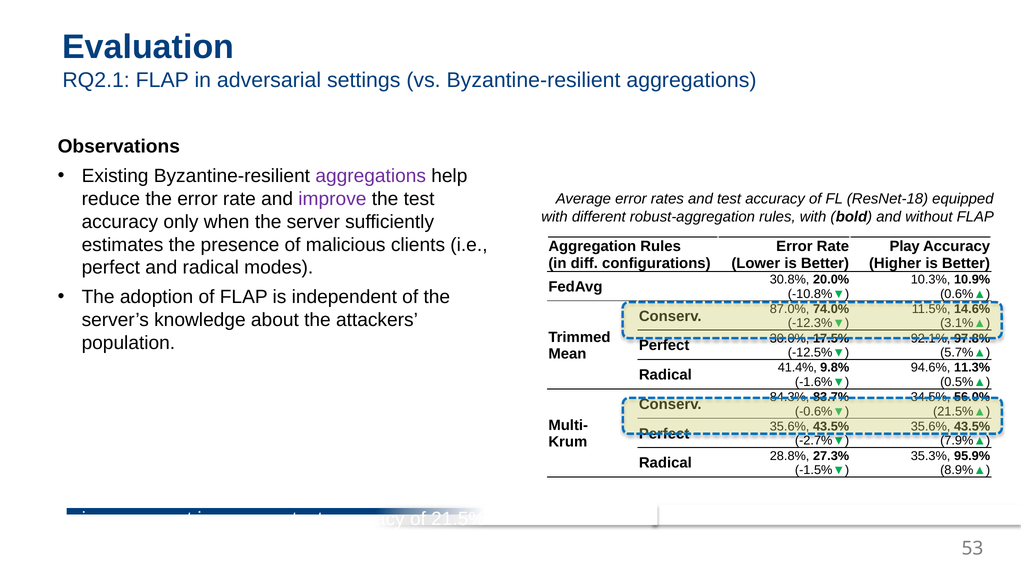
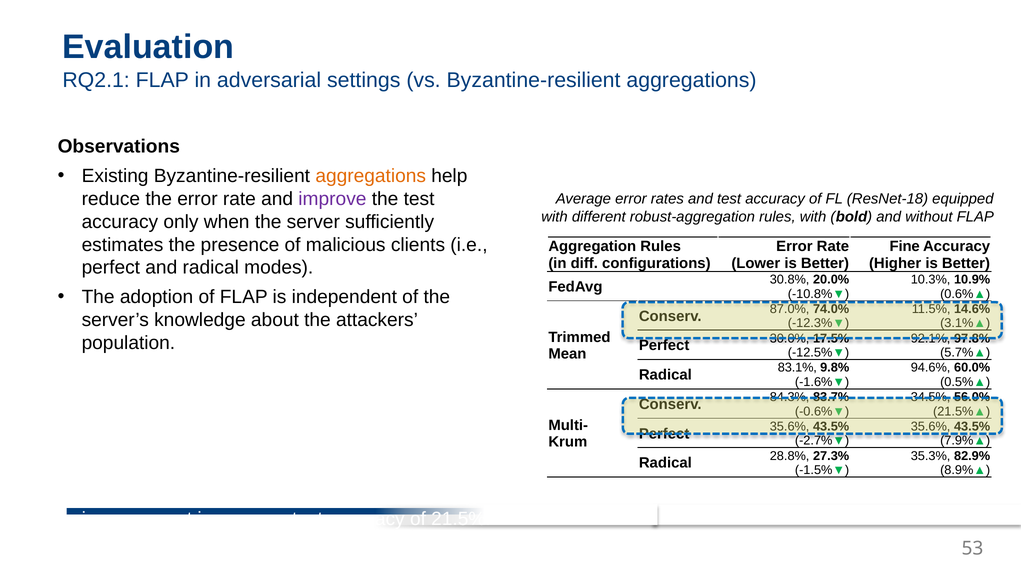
aggregations at (371, 176) colour: purple -> orange
Play: Play -> Fine
11.3%: 11.3% -> 60.0%
41.4%: 41.4% -> 83.1%
95.9%: 95.9% -> 82.9%
